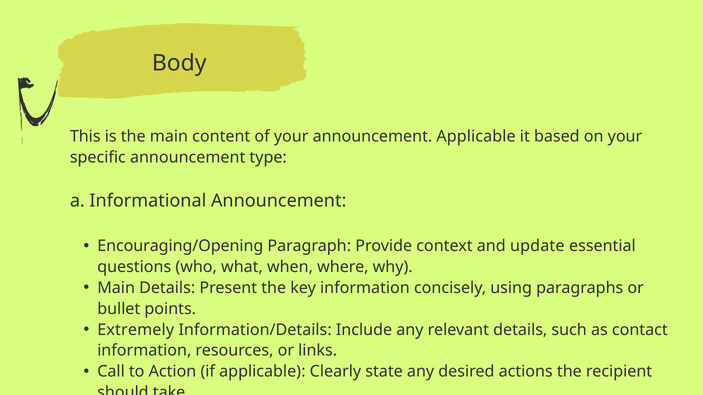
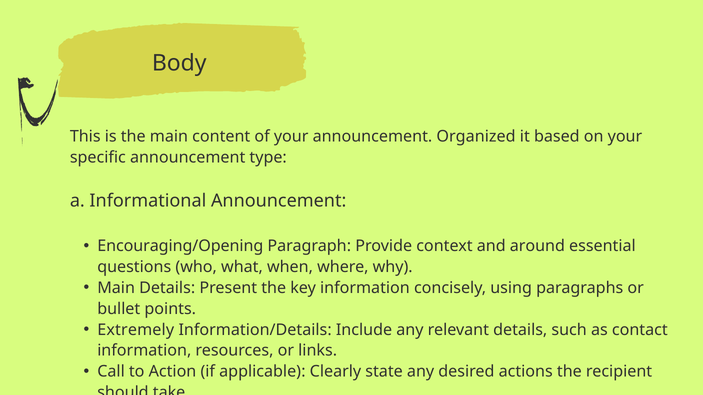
announcement Applicable: Applicable -> Organized
update: update -> around
